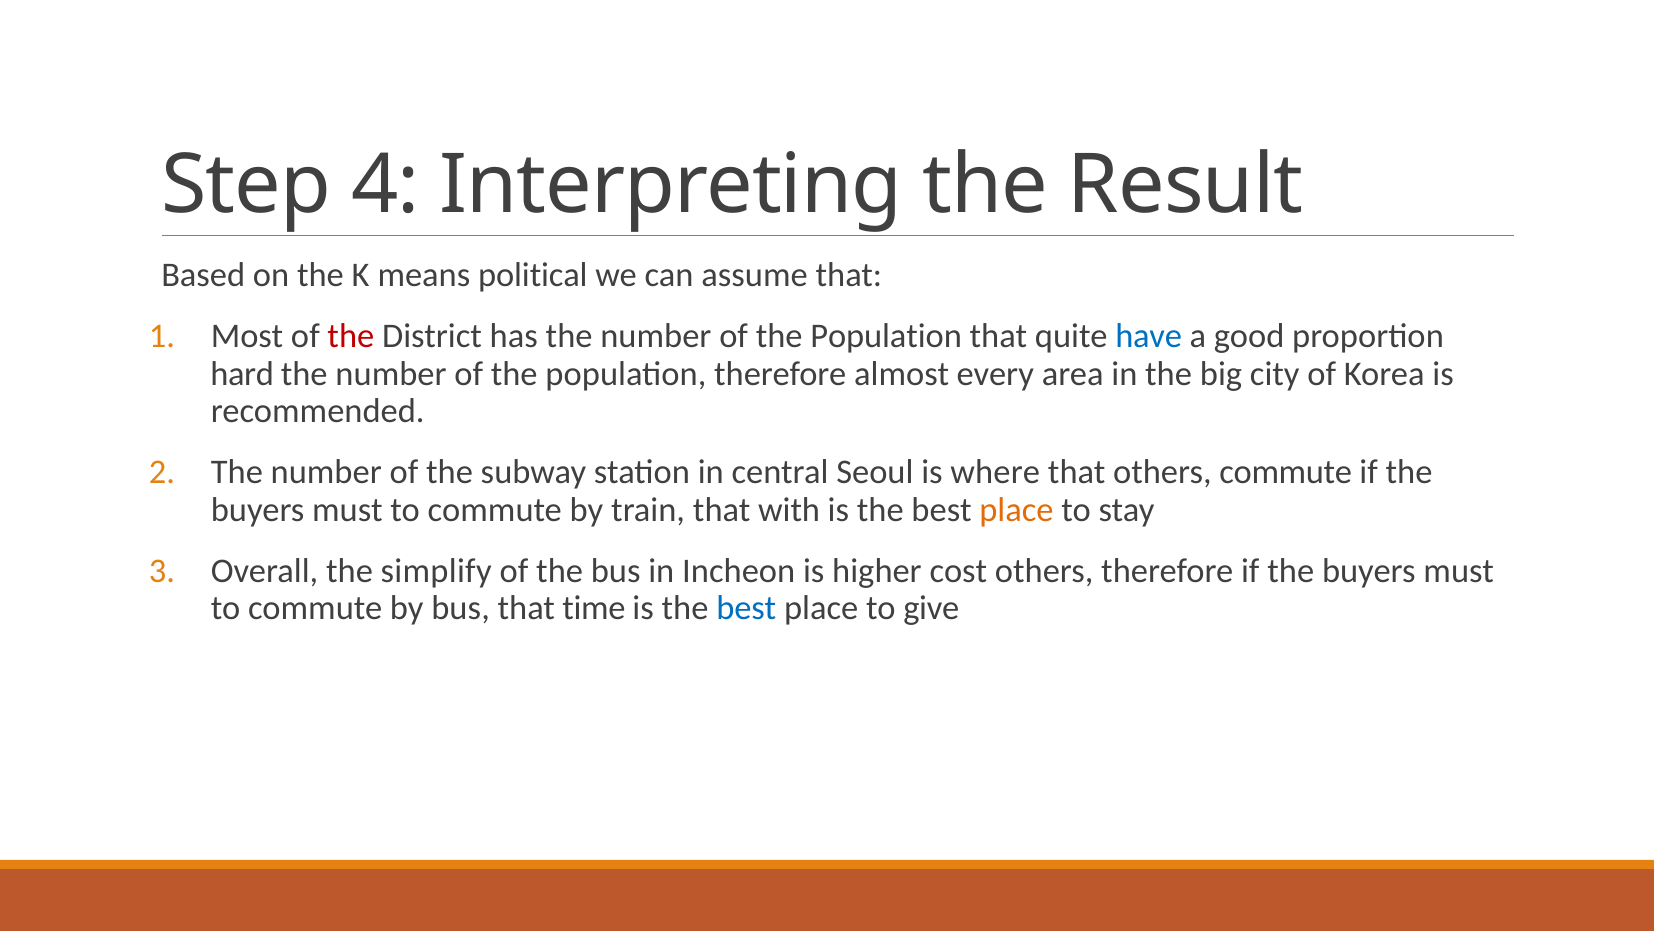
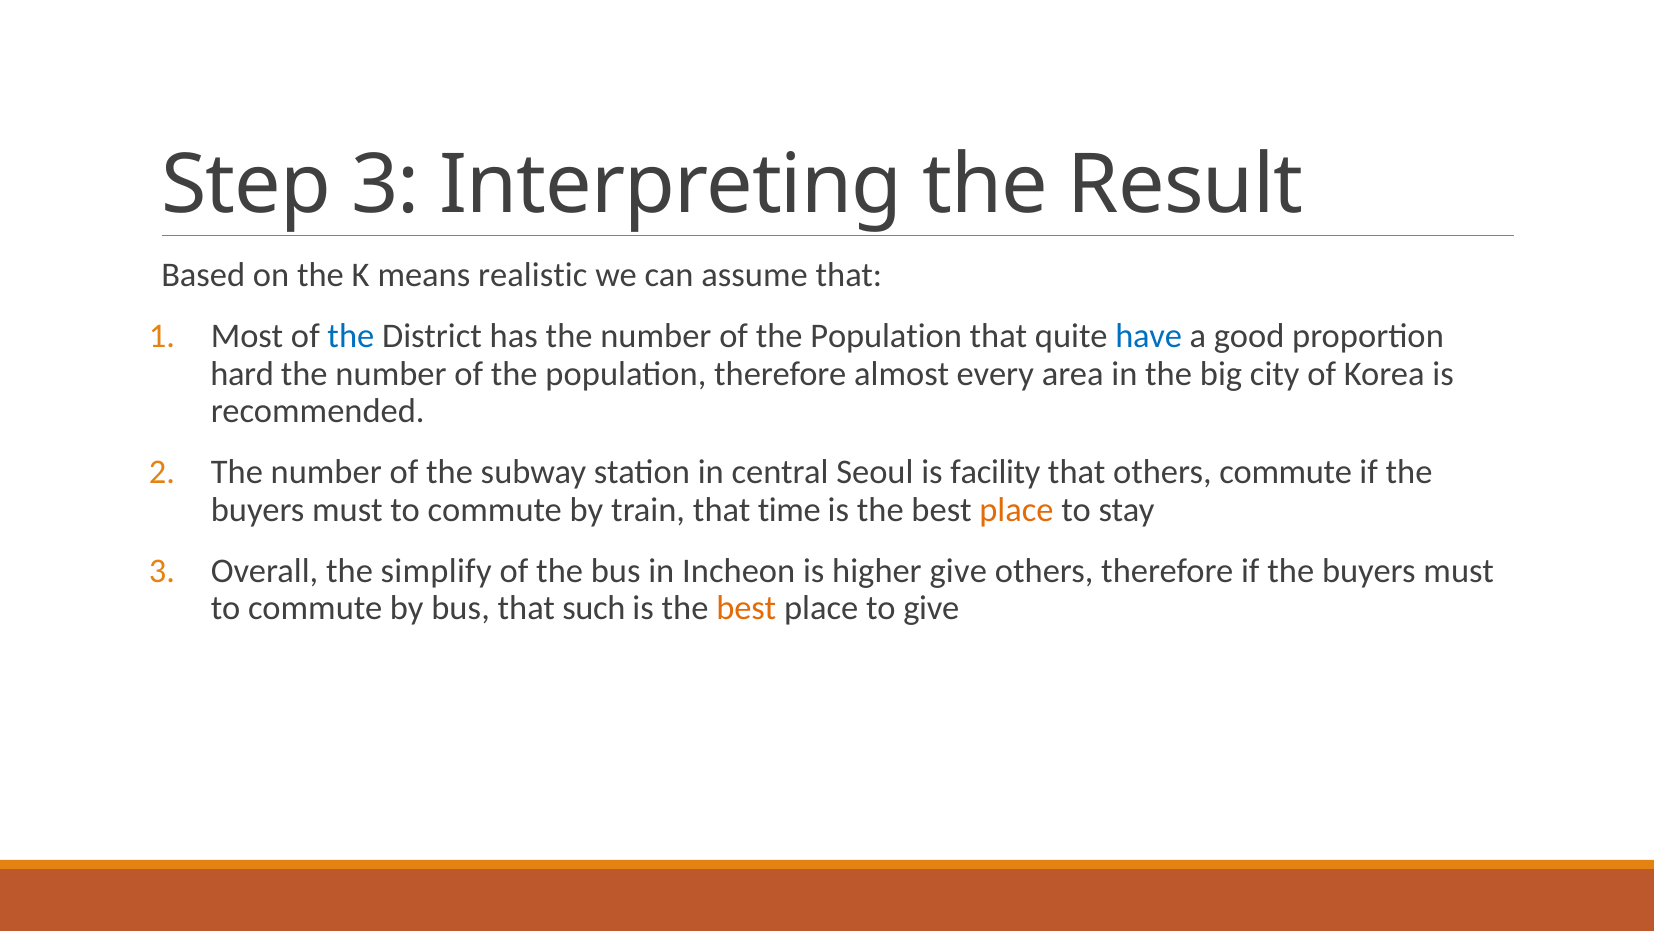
Step 4: 4 -> 3
political: political -> realistic
the at (351, 336) colour: red -> blue
where: where -> facility
with: with -> time
higher cost: cost -> give
time: time -> such
best at (746, 608) colour: blue -> orange
